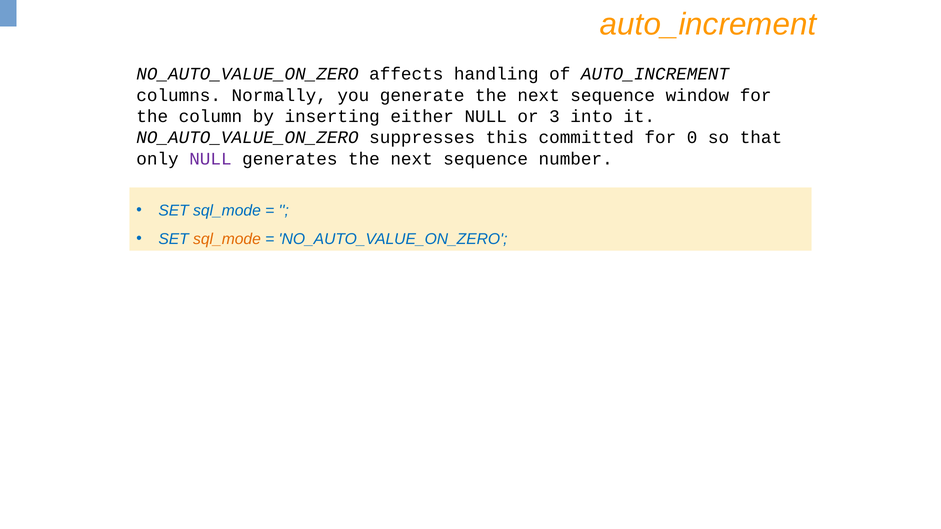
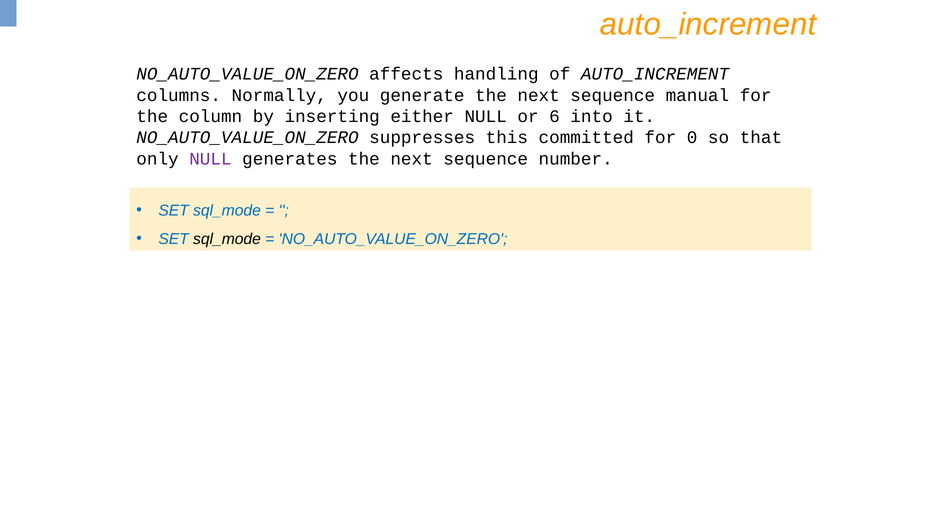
window: window -> manual
3: 3 -> 6
sql_mode at (227, 239) colour: orange -> black
